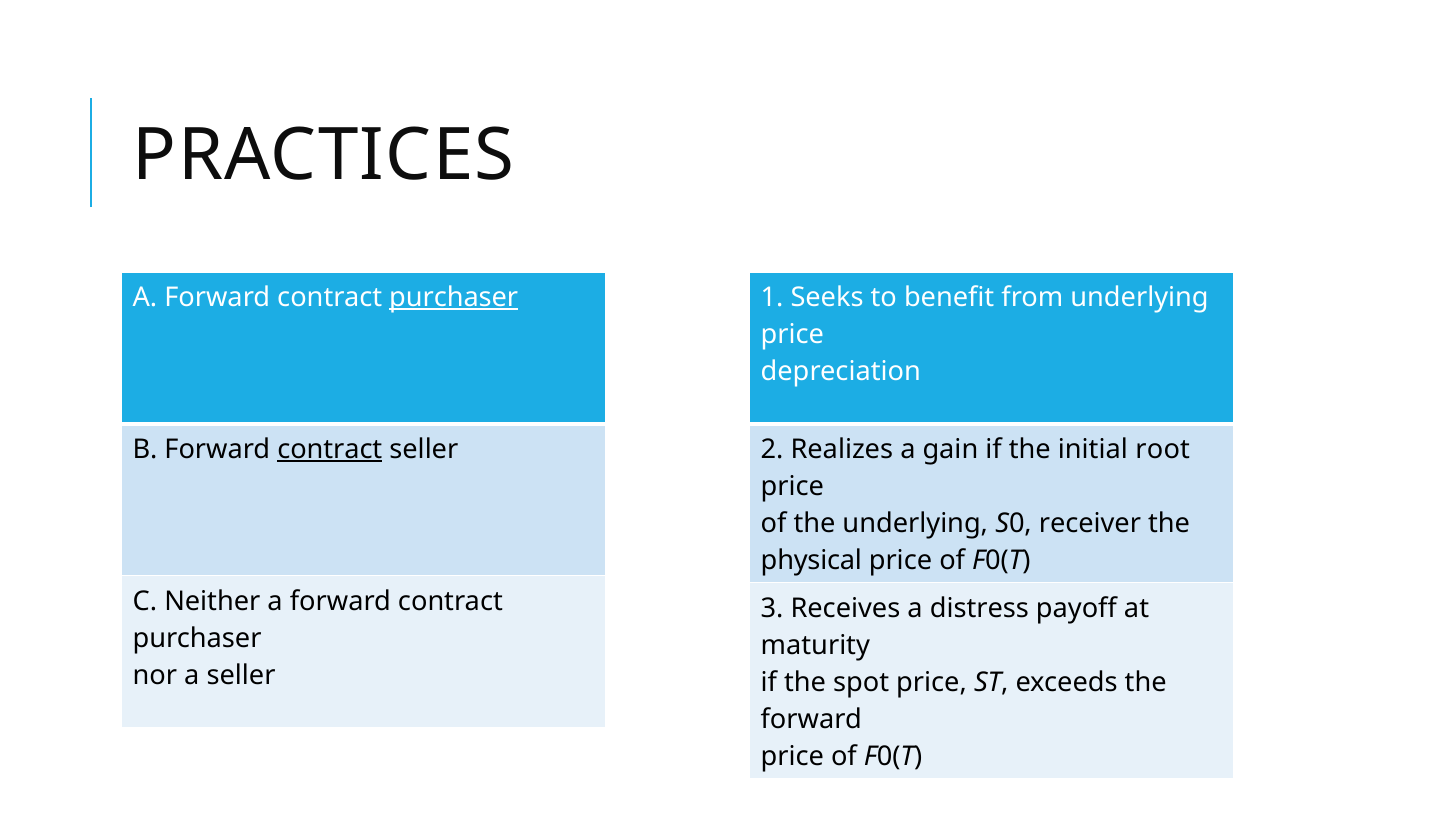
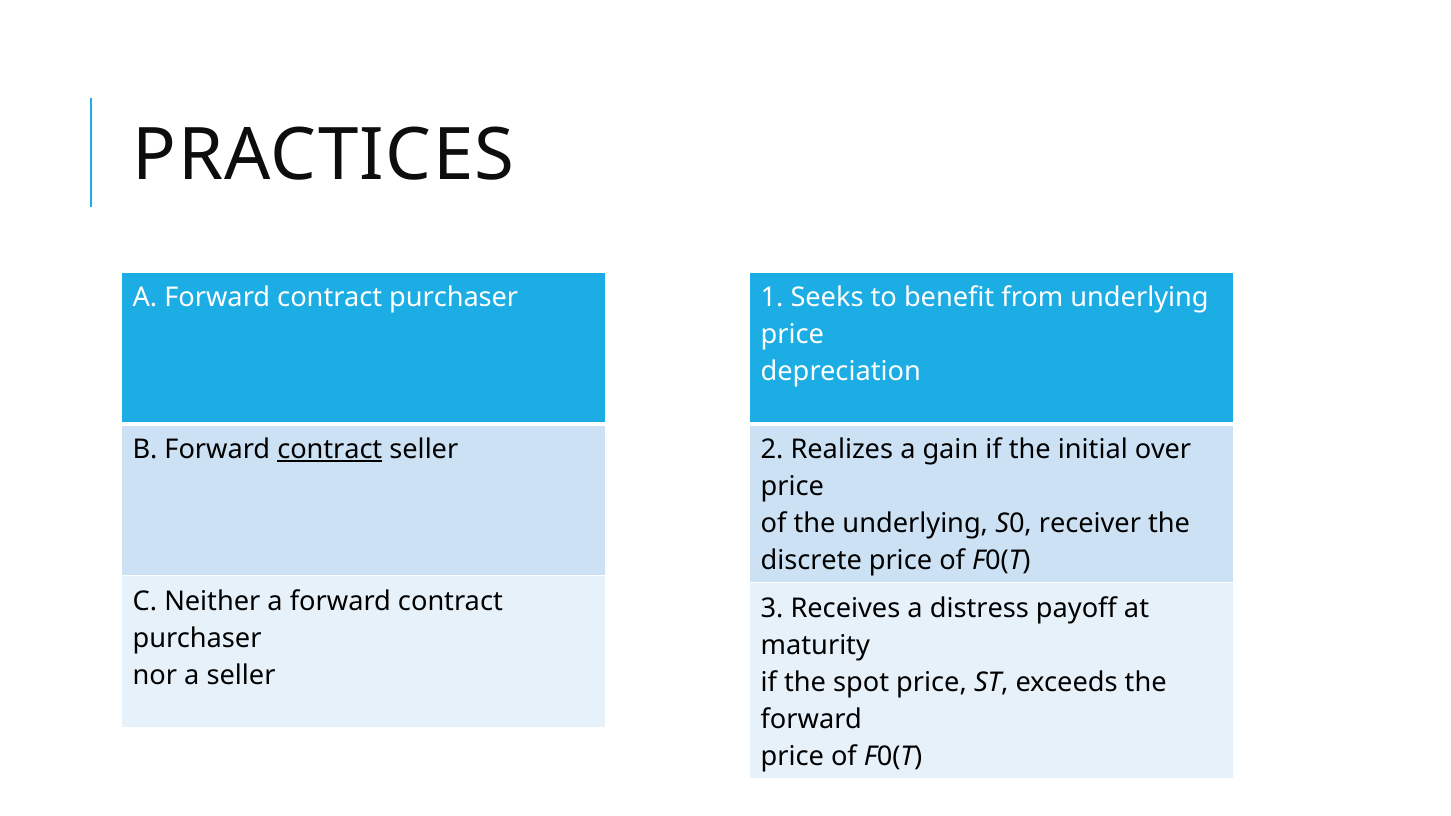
purchaser at (454, 298) underline: present -> none
root: root -> over
physical: physical -> discrete
